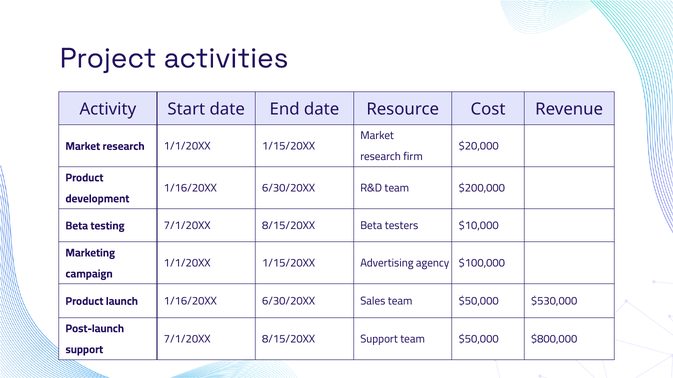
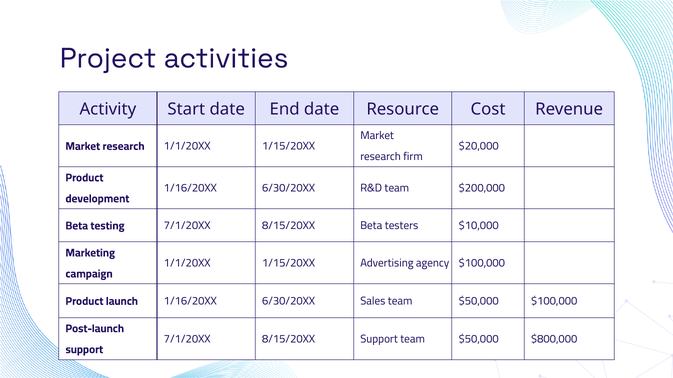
$50,000 $530,000: $530,000 -> $100,000
